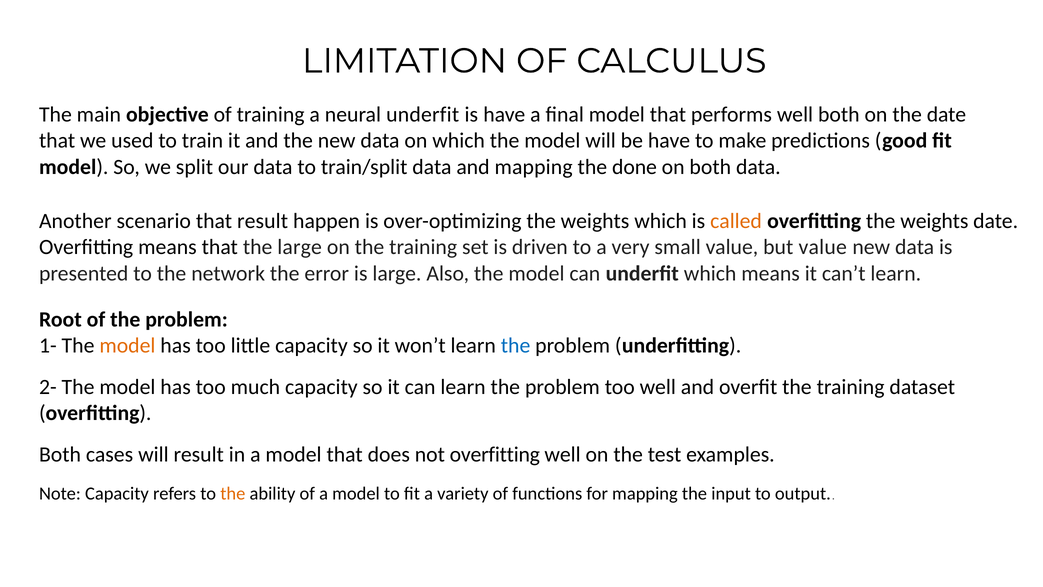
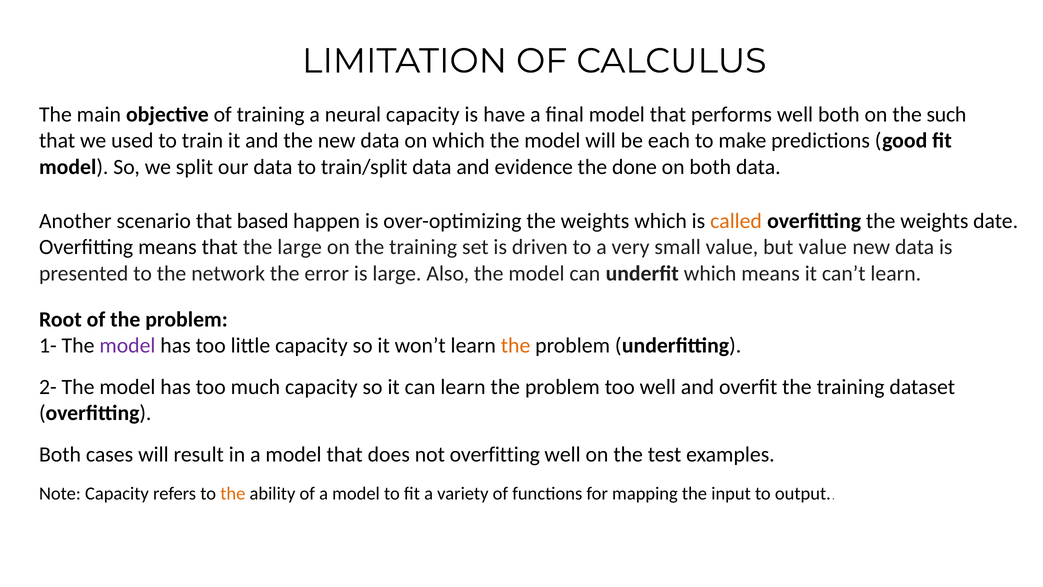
neural underfit: underfit -> capacity
the date: date -> such
be have: have -> each
and mapping: mapping -> evidence
that result: result -> based
model at (127, 345) colour: orange -> purple
the at (516, 345) colour: blue -> orange
